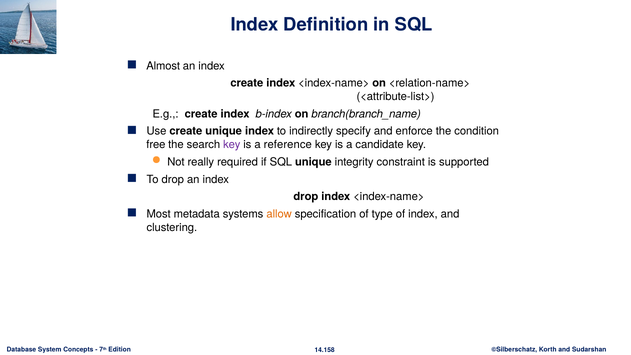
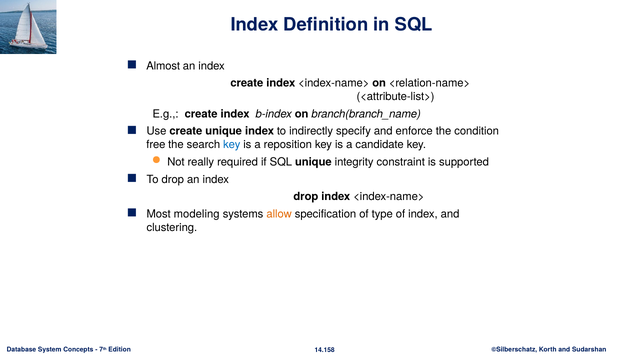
key at (232, 145) colour: purple -> blue
reference: reference -> reposition
metadata: metadata -> modeling
